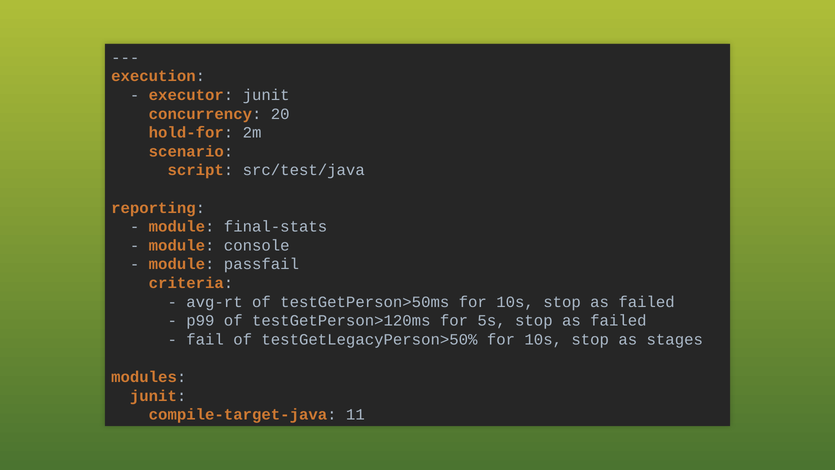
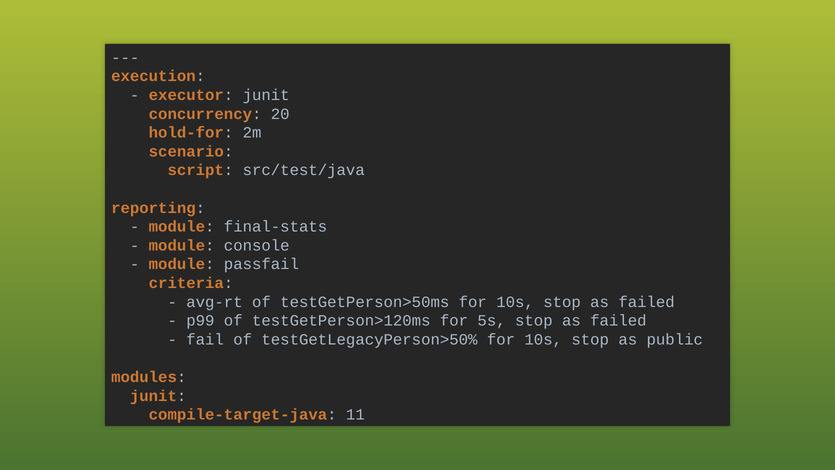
stages: stages -> public
